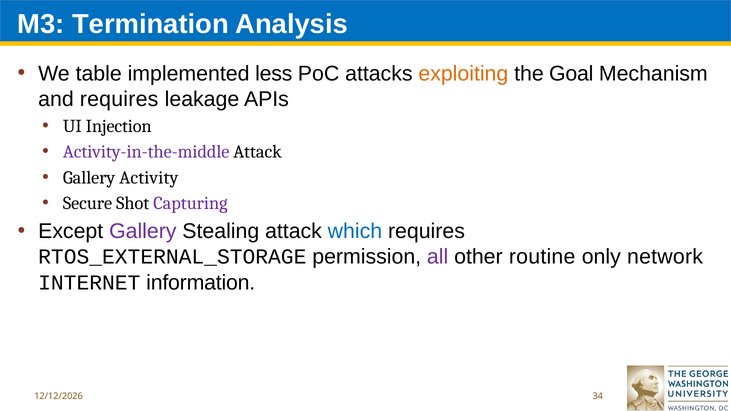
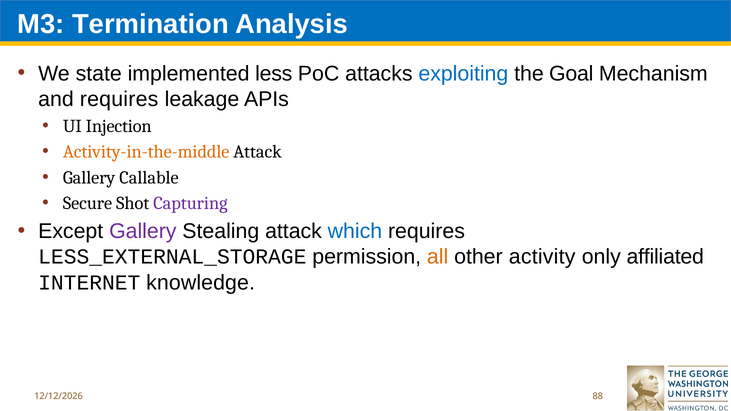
table: table -> state
exploiting colour: orange -> blue
Activity-in-the-middle colour: purple -> orange
Activity: Activity -> Callable
RTOS_EXTERNAL_STORAGE: RTOS_EXTERNAL_STORAGE -> LESS_EXTERNAL_STORAGE
all colour: purple -> orange
routine: routine -> activity
network: network -> affiliated
information: information -> knowledge
34: 34 -> 88
